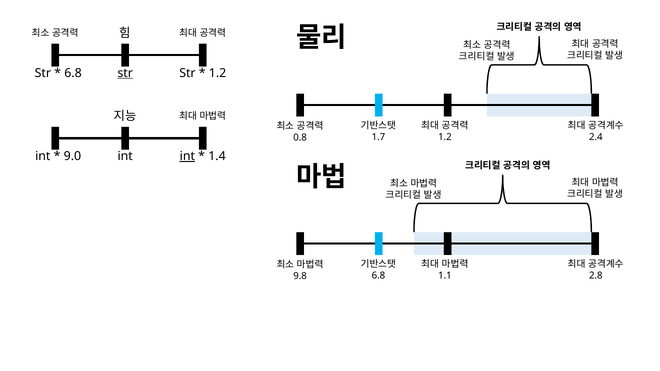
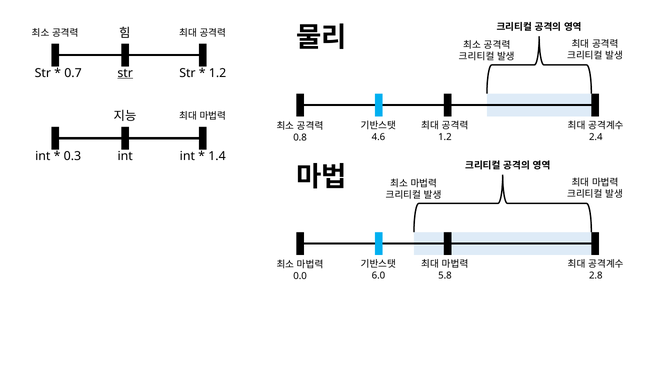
6.8 at (73, 73): 6.8 -> 0.7
1.7: 1.7 -> 4.6
9.0: 9.0 -> 0.3
int at (187, 156) underline: present -> none
6.8 at (378, 276): 6.8 -> 6.0
1.1: 1.1 -> 5.8
9.8: 9.8 -> 0.0
